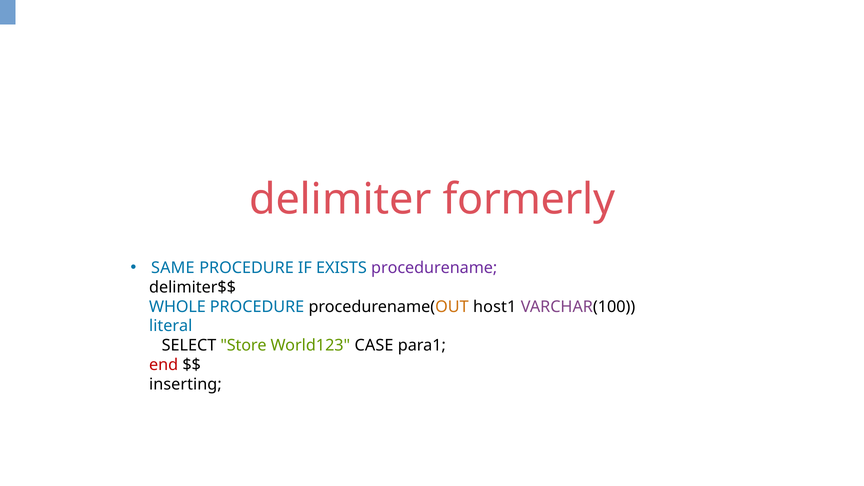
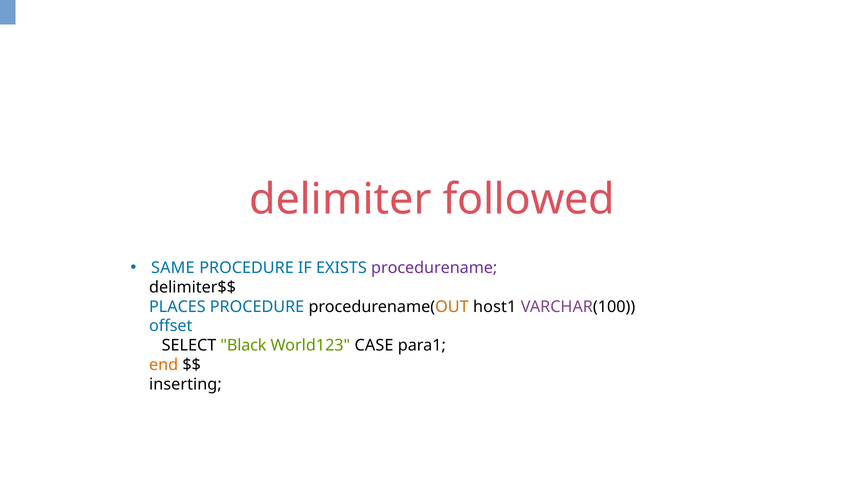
formerly: formerly -> followed
WHOLE: WHOLE -> PLACES
literal: literal -> offset
Store: Store -> Black
end colour: red -> orange
